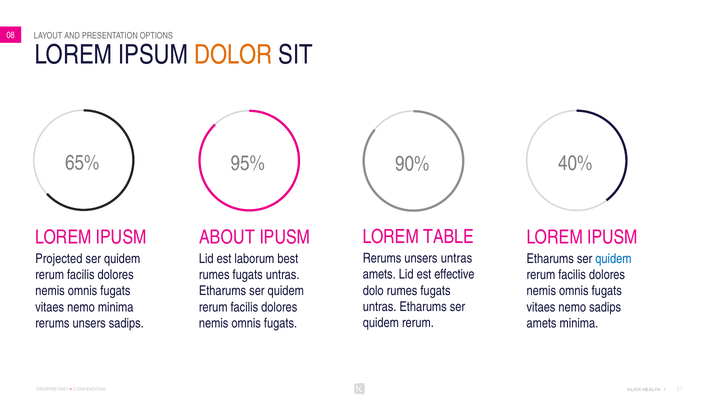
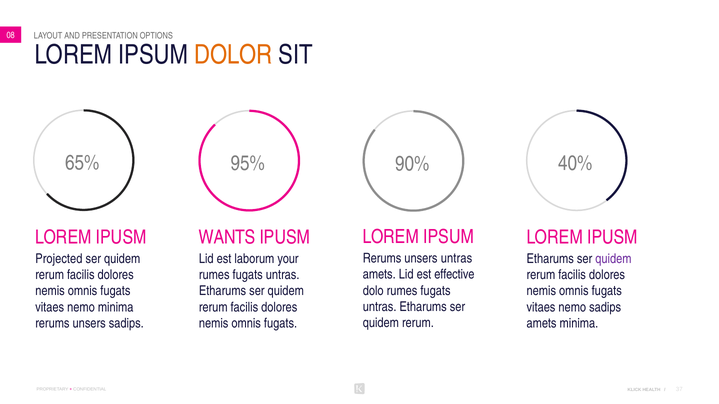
TABLE at (449, 237): TABLE -> IPSUM
ABOUT: ABOUT -> WANTS
best: best -> your
quidem at (613, 259) colour: blue -> purple
